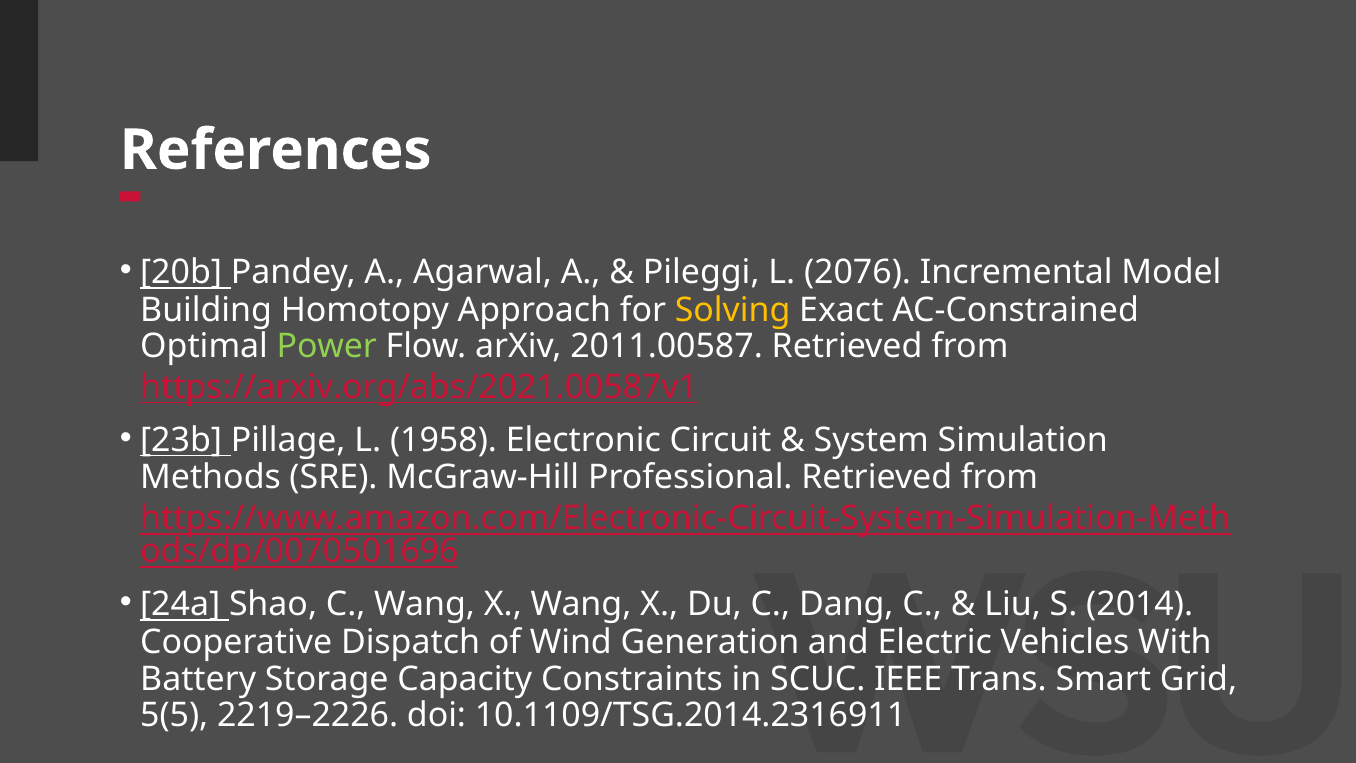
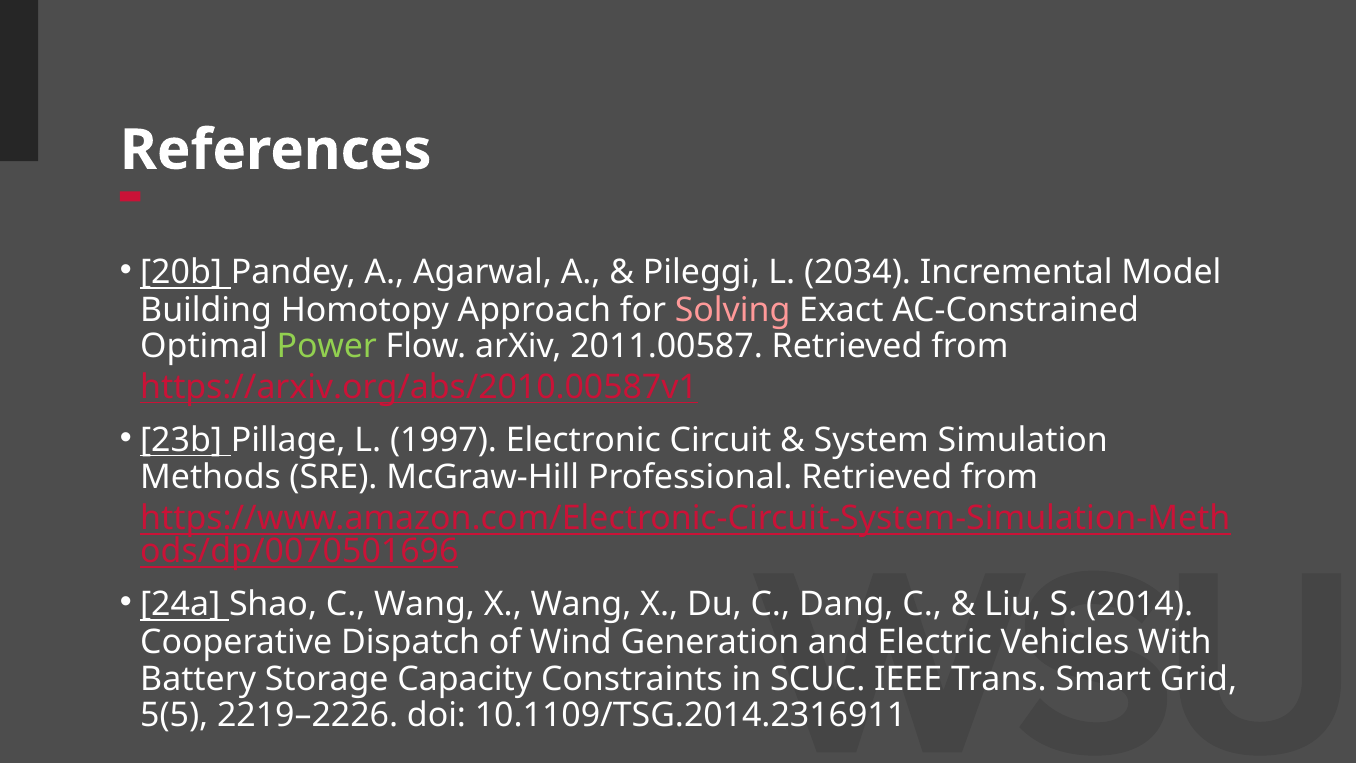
2076: 2076 -> 2034
Solving colour: yellow -> pink
https://arxiv.org/abs/2021.00587v1: https://arxiv.org/abs/2021.00587v1 -> https://arxiv.org/abs/2010.00587v1
1958: 1958 -> 1997
